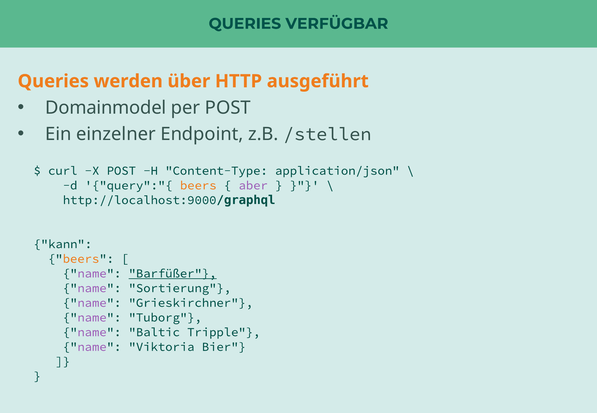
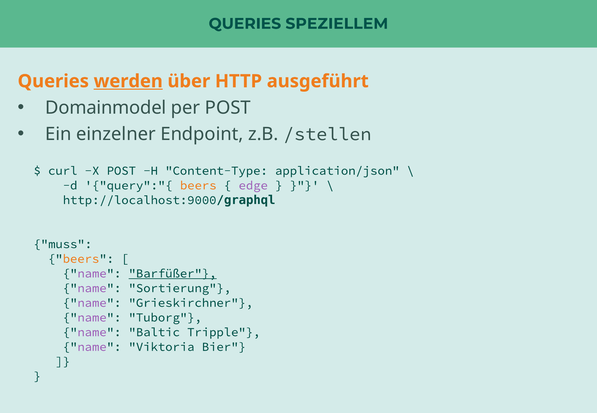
VERFÜGBAR: VERFÜGBAR -> SPEZIELLEM
werden underline: none -> present
aber: aber -> edge
kann: kann -> muss
